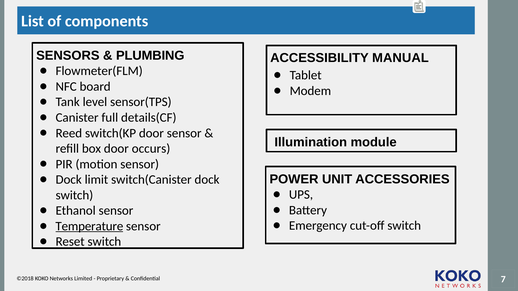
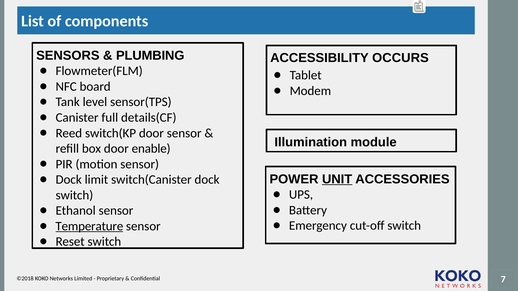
MANUAL: MANUAL -> OCCURS
occurs: occurs -> enable
UNIT underline: none -> present
